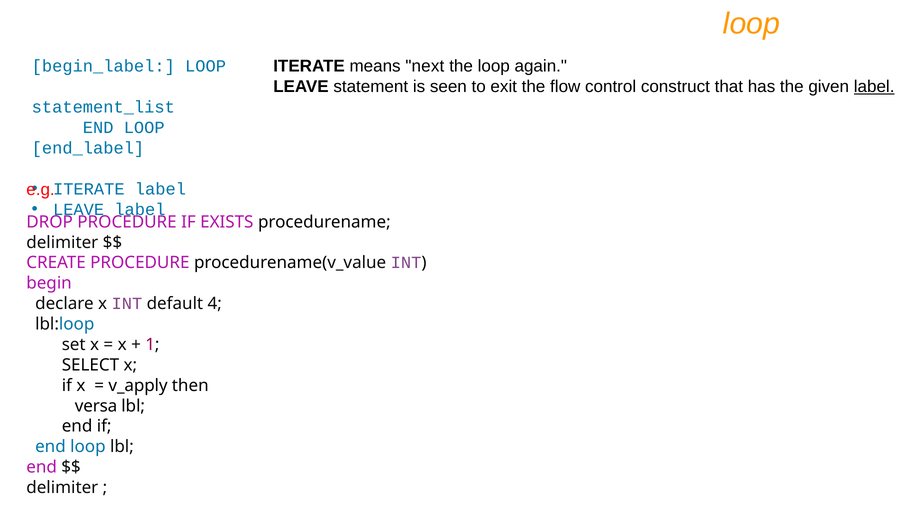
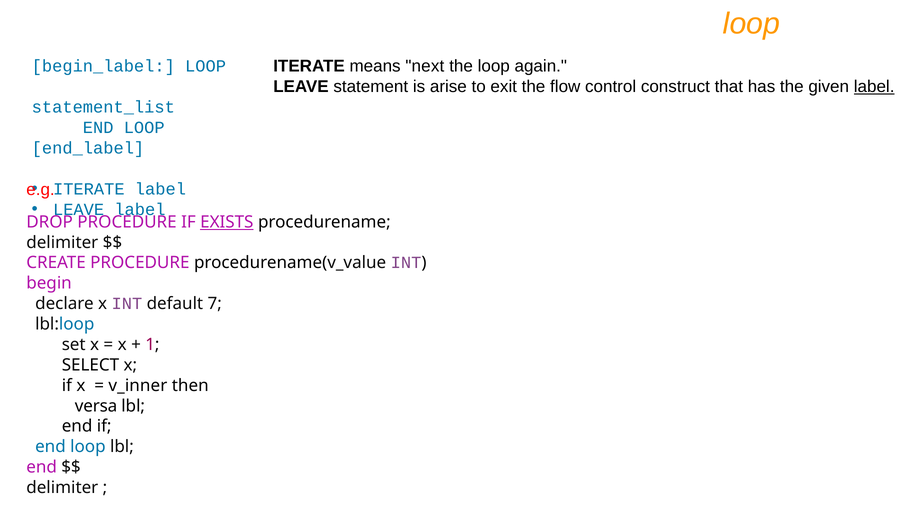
seen: seen -> arise
EXISTS underline: none -> present
4: 4 -> 7
v_apply: v_apply -> v_inner
